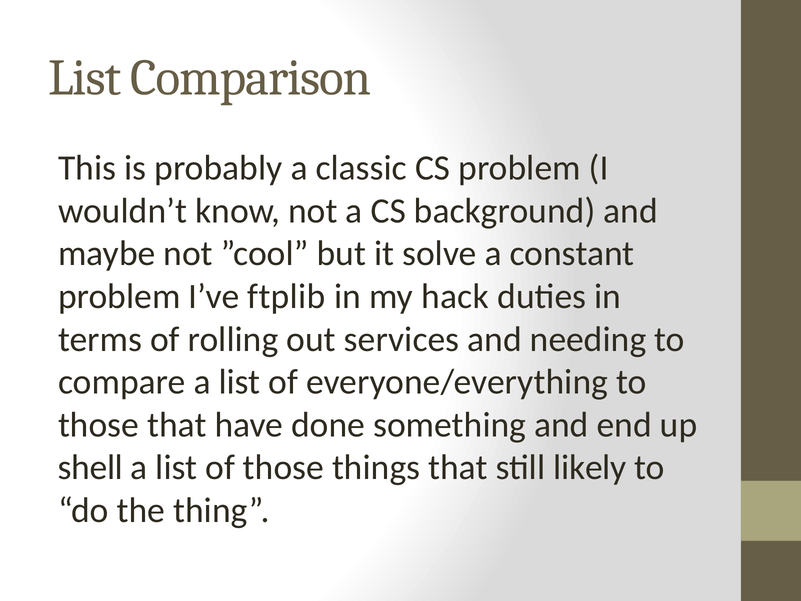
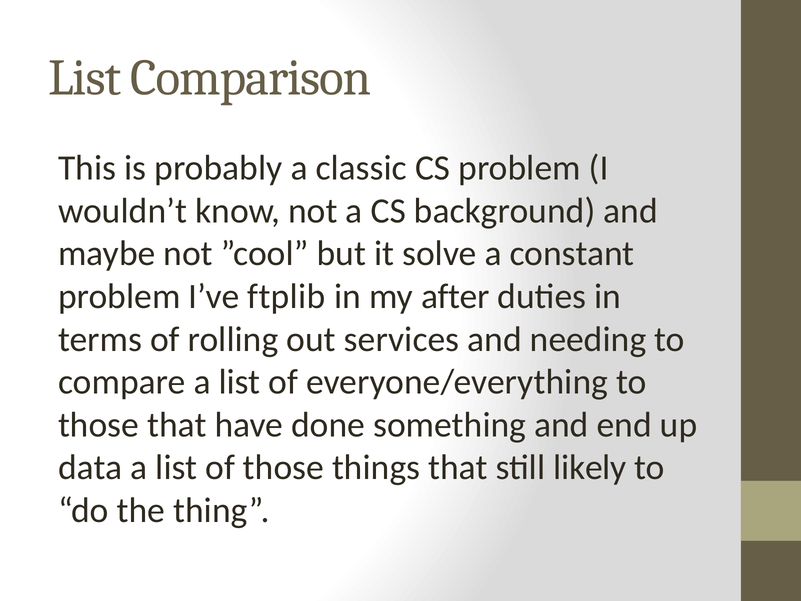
hack: hack -> after
shell: shell -> data
